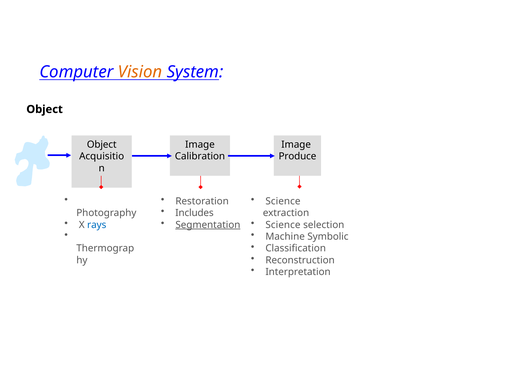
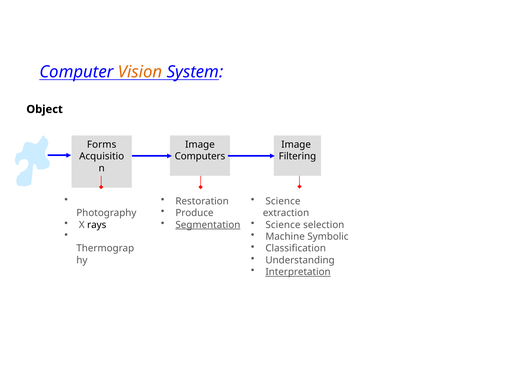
Object at (102, 144): Object -> Forms
Calibration: Calibration -> Computers
Produce: Produce -> Filtering
Includes: Includes -> Produce
rays colour: blue -> black
Reconstruction: Reconstruction -> Understanding
Interpretation underline: none -> present
